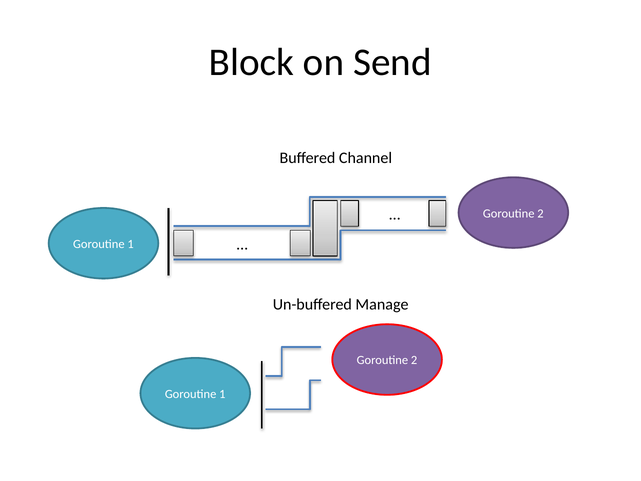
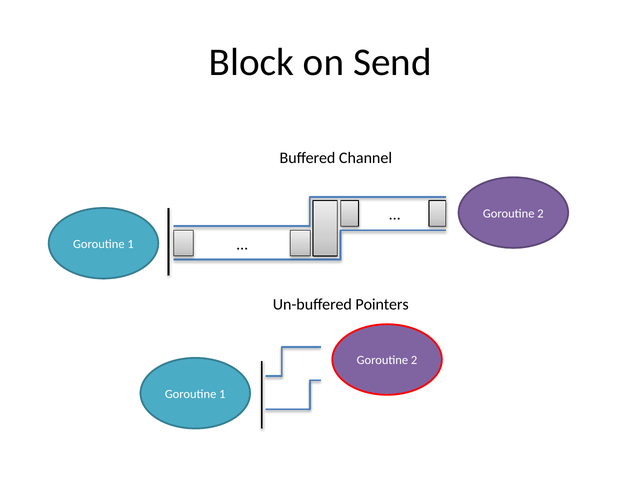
Manage: Manage -> Pointers
